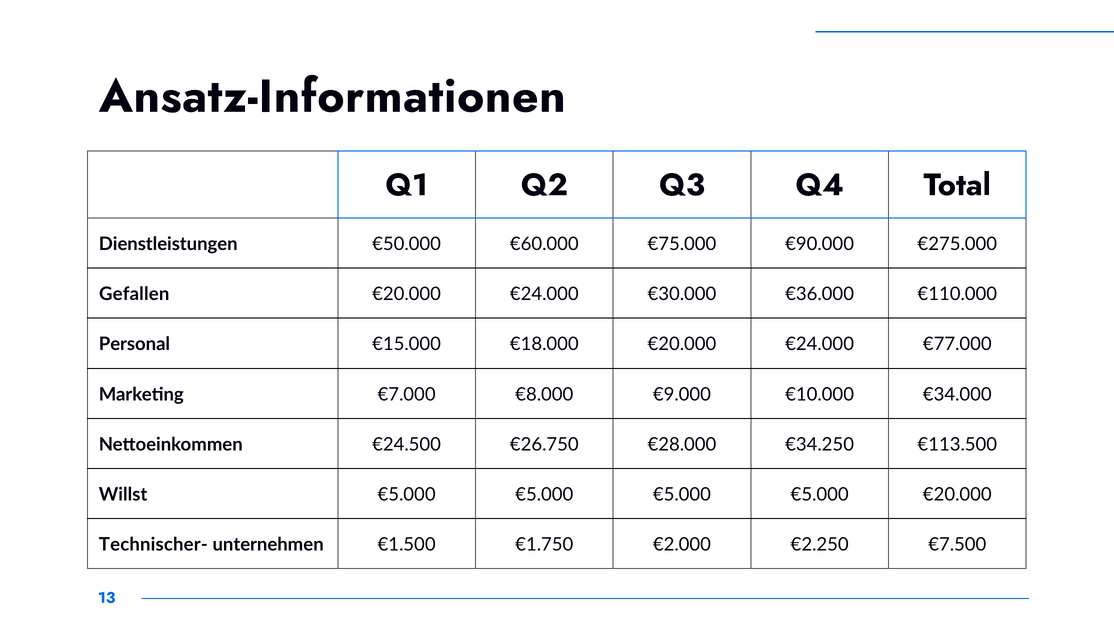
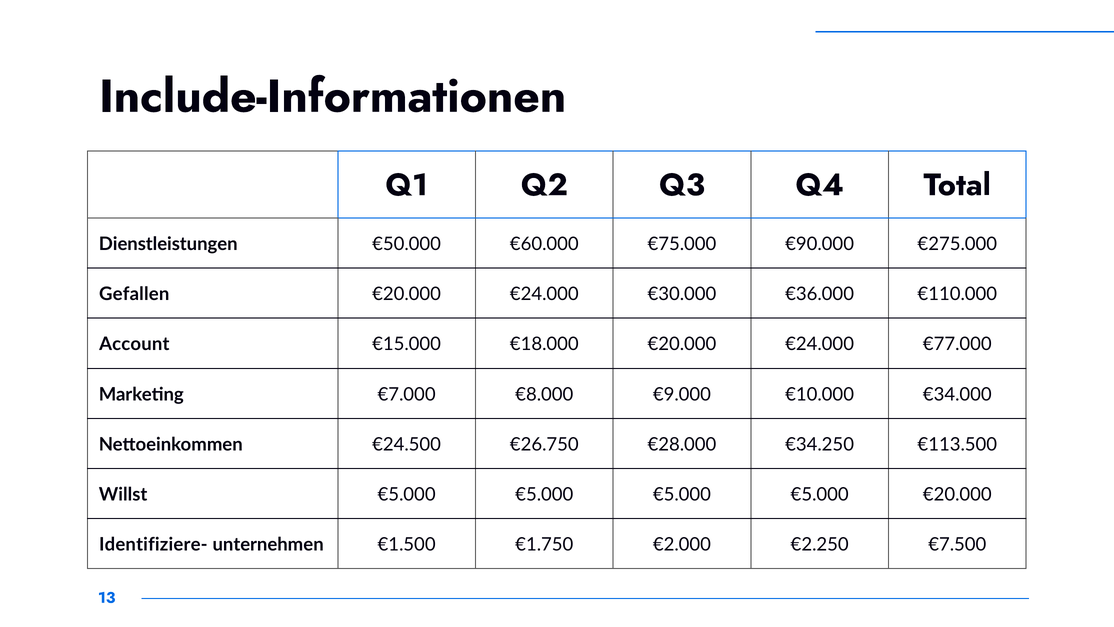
Ansatz-Informationen: Ansatz-Informationen -> Include-Informationen
Personal: Personal -> Account
Technischer-: Technischer- -> Identifiziere-
